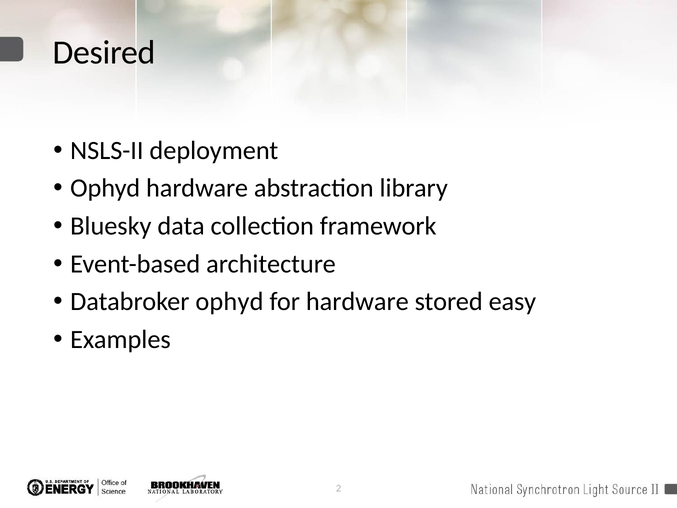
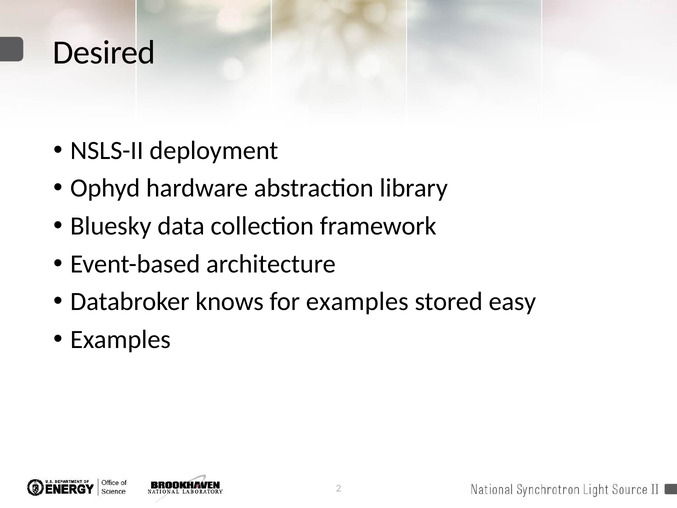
Databroker ophyd: ophyd -> knows
for hardware: hardware -> examples
